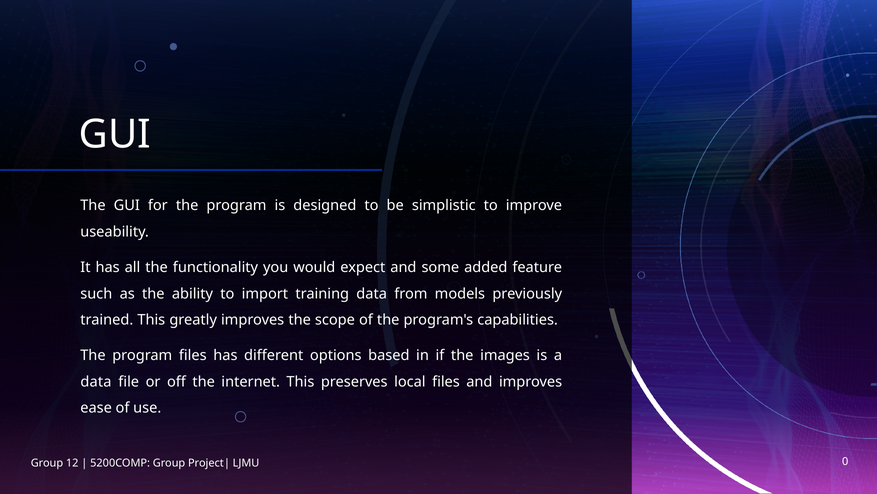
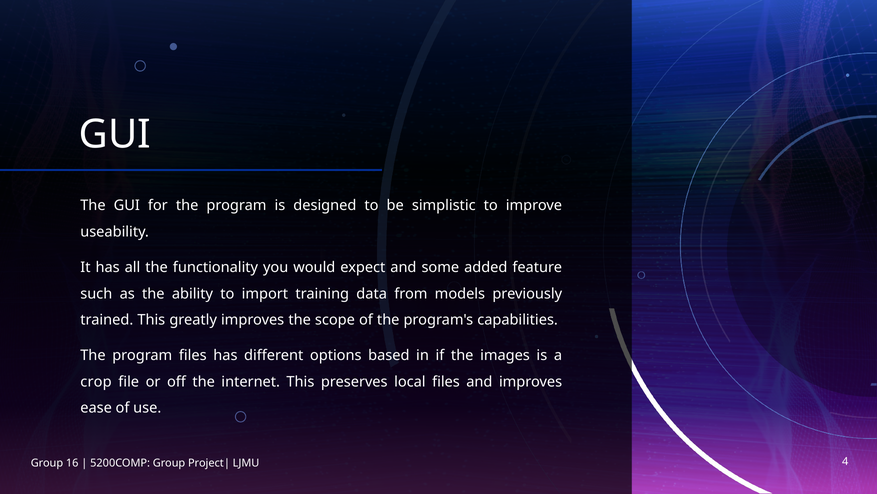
data at (96, 381): data -> crop
12: 12 -> 16
0: 0 -> 4
